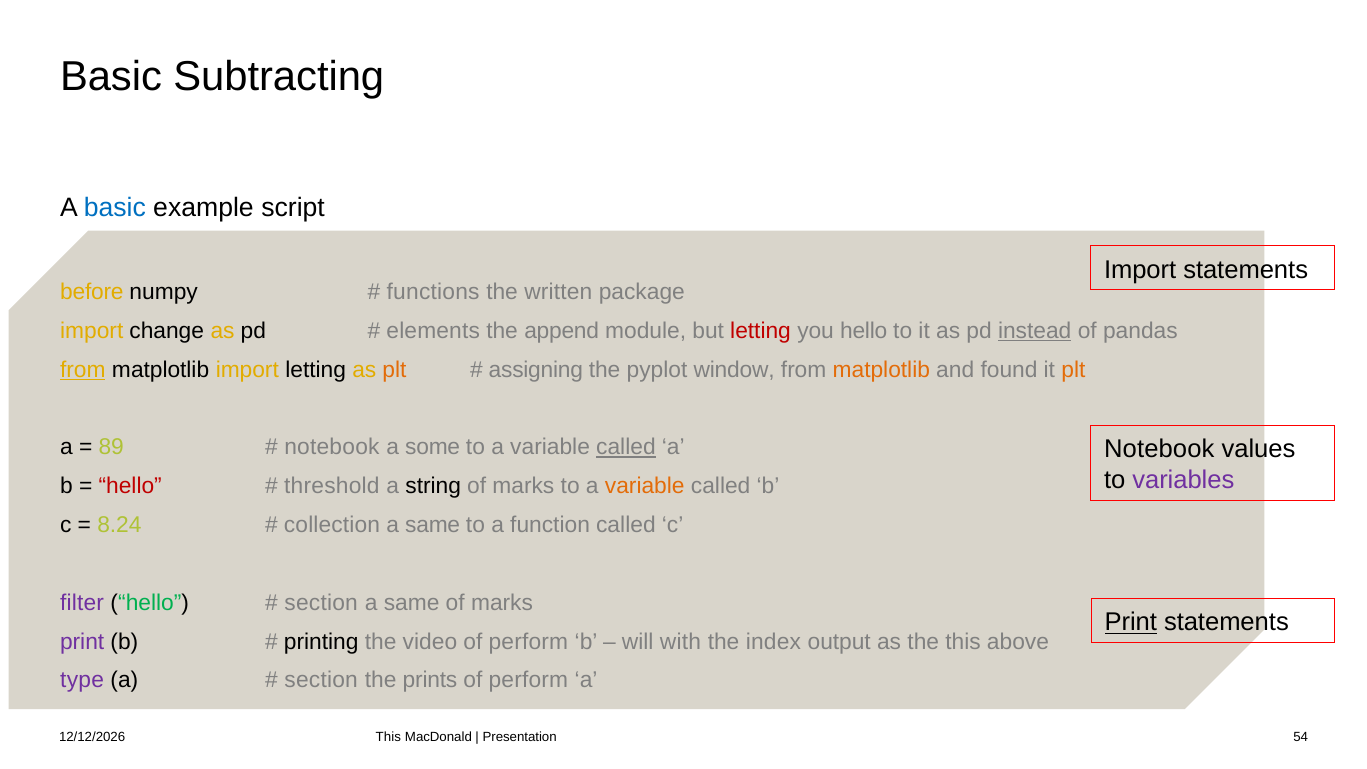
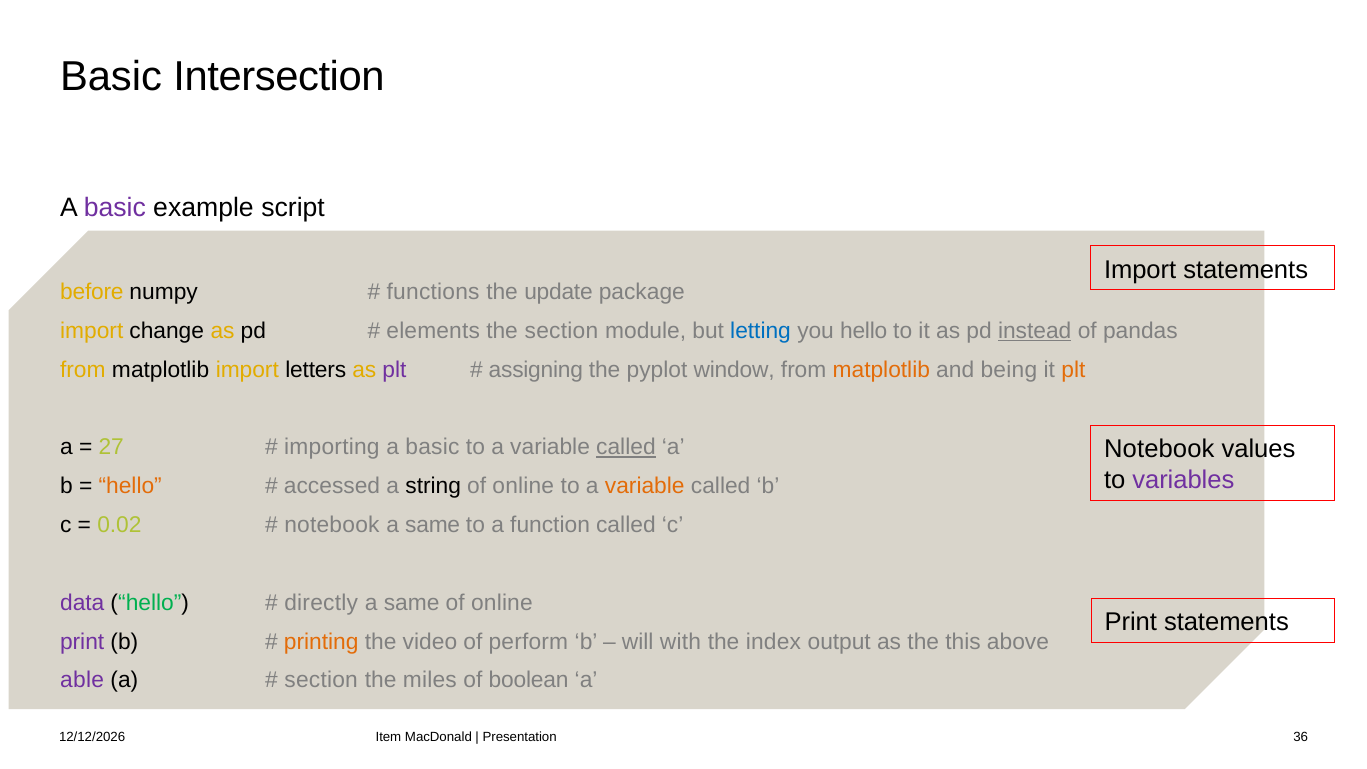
Subtracting: Subtracting -> Intersection
basic at (115, 208) colour: blue -> purple
written: written -> update
the append: append -> section
letting at (761, 331) colour: red -> blue
from at (83, 370) underline: present -> none
import letting: letting -> letters
plt at (394, 370) colour: orange -> purple
found: found -> being
89: 89 -> 27
notebook at (332, 447): notebook -> importing
some at (433, 447): some -> basic
hello at (130, 486) colour: red -> orange
threshold: threshold -> accessed
marks at (523, 486): marks -> online
8.24: 8.24 -> 0.02
collection at (332, 525): collection -> notebook
filter: filter -> data
section at (321, 603): section -> directly
marks at (502, 603): marks -> online
Print at (1131, 622) underline: present -> none
printing colour: black -> orange
type: type -> able
prints: prints -> miles
perform at (528, 680): perform -> boolean
This at (388, 738): This -> Item
54: 54 -> 36
